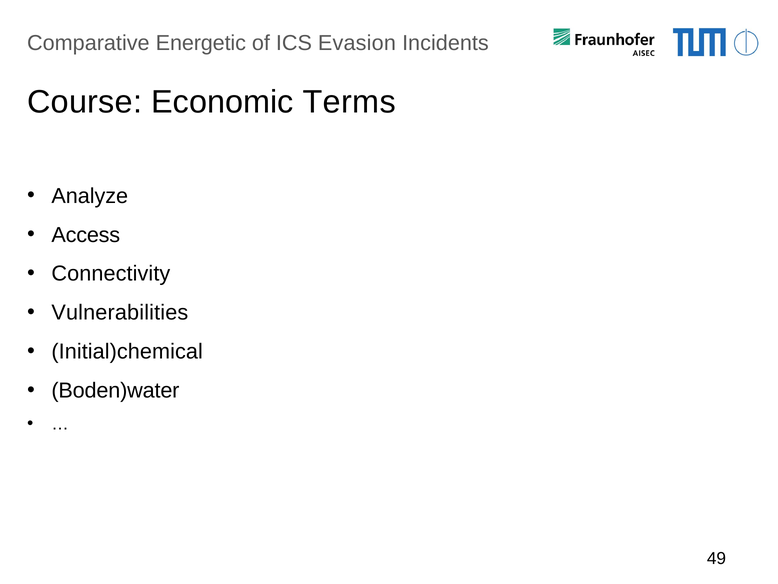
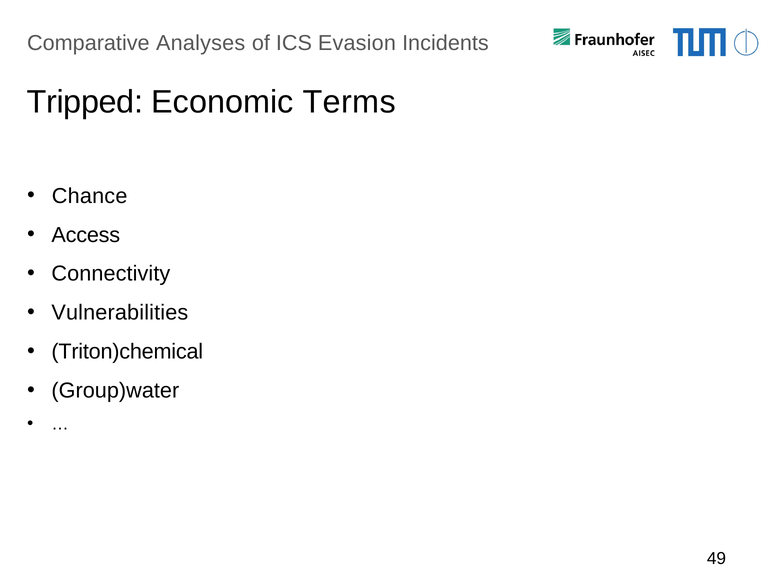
Energetic: Energetic -> Analyses
Course: Course -> Tripped
Analyze: Analyze -> Chance
Initial)chemical: Initial)chemical -> Triton)chemical
Boden)water: Boden)water -> Group)water
